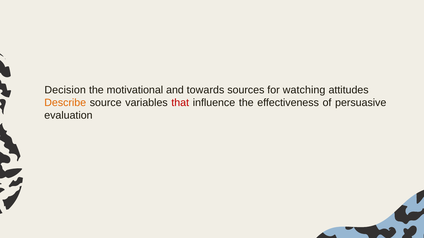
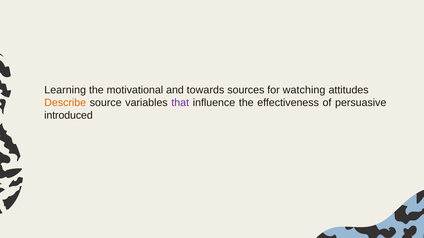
Decision: Decision -> Learning
that colour: red -> purple
evaluation: evaluation -> introduced
